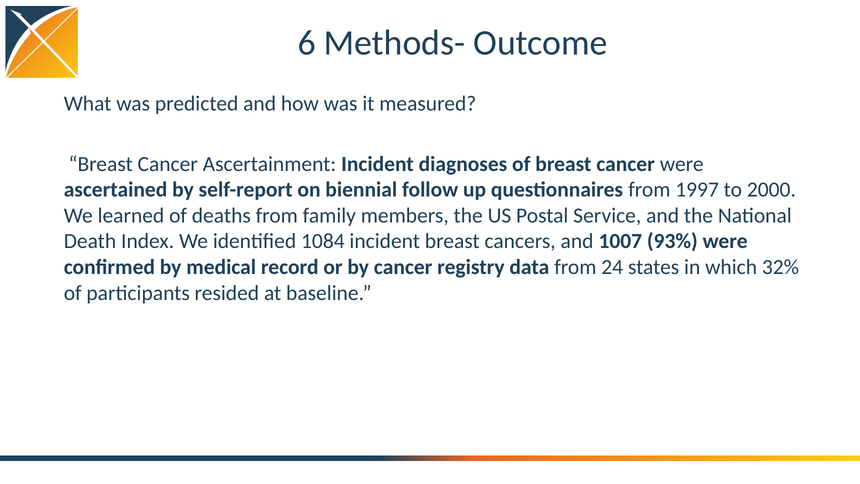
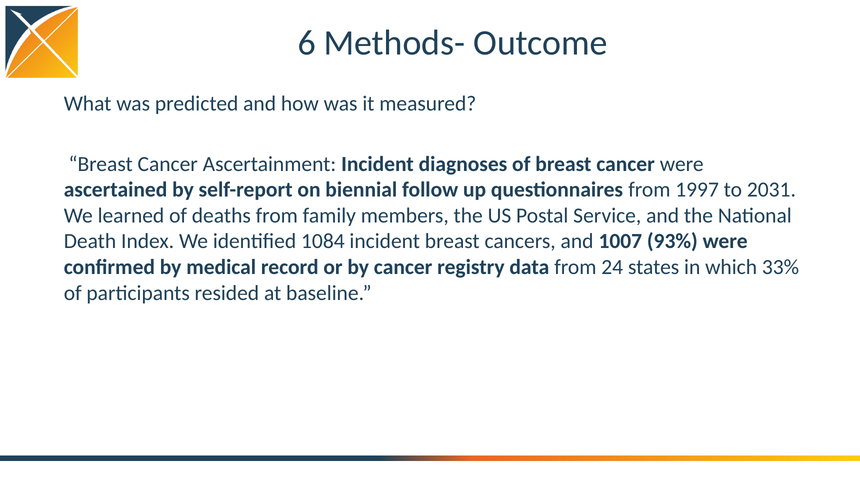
2000: 2000 -> 2031
32%: 32% -> 33%
